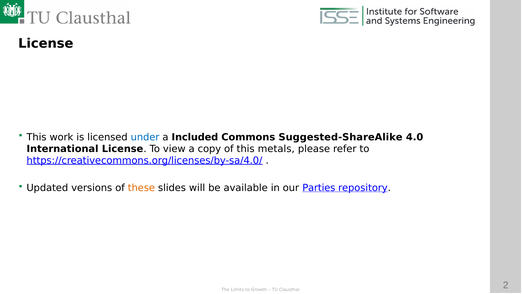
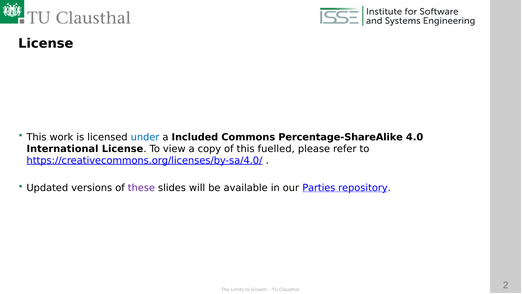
Suggested-ShareAlike: Suggested-ShareAlike -> Percentage-ShareAlike
metals: metals -> fuelled
these colour: orange -> purple
